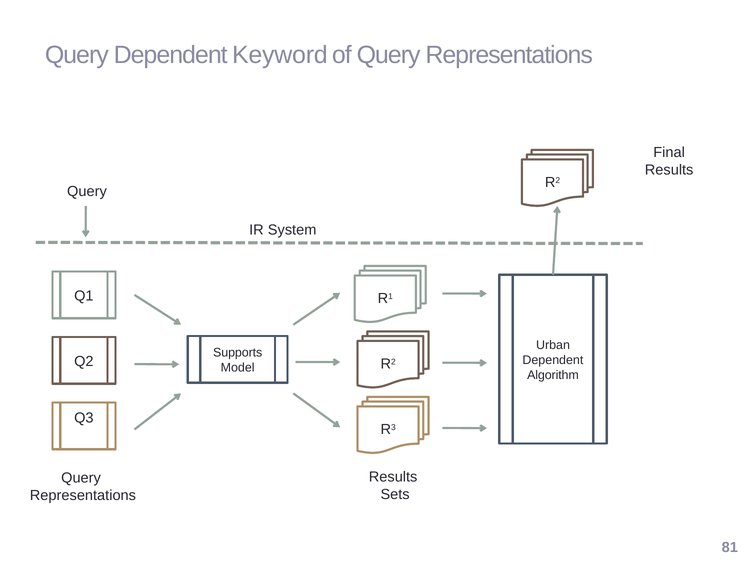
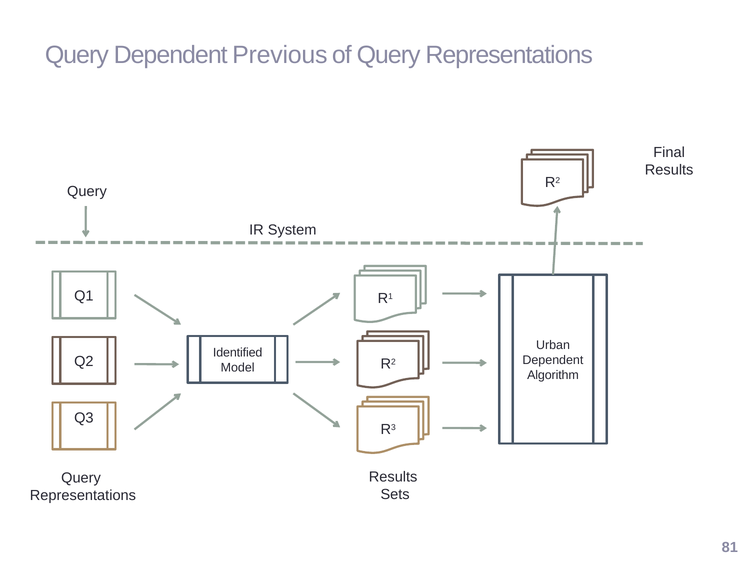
Keyword: Keyword -> Previous
Supports: Supports -> Identified
